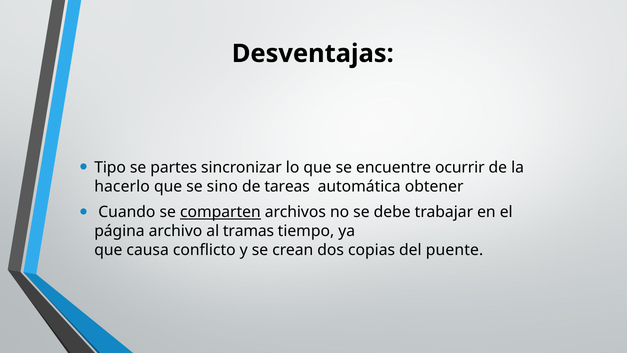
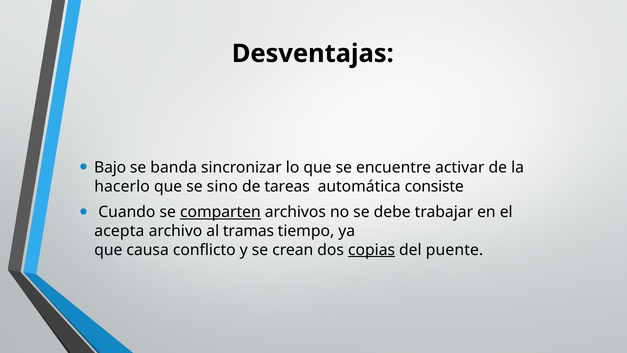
Tipo: Tipo -> Bajo
partes: partes -> banda
ocurrir: ocurrir -> activar
obtener: obtener -> consiste
página: página -> acepta
copias underline: none -> present
